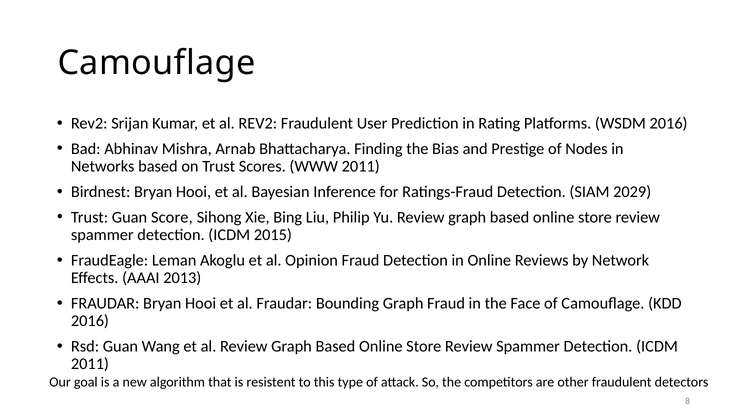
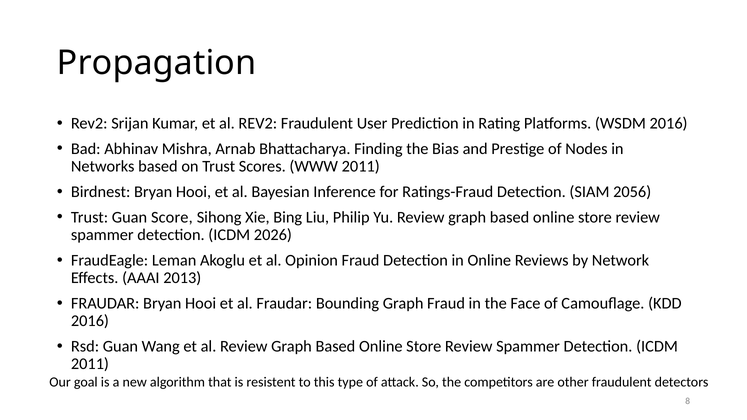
Camouflage at (156, 63): Camouflage -> Propagation
2029: 2029 -> 2056
2015: 2015 -> 2026
